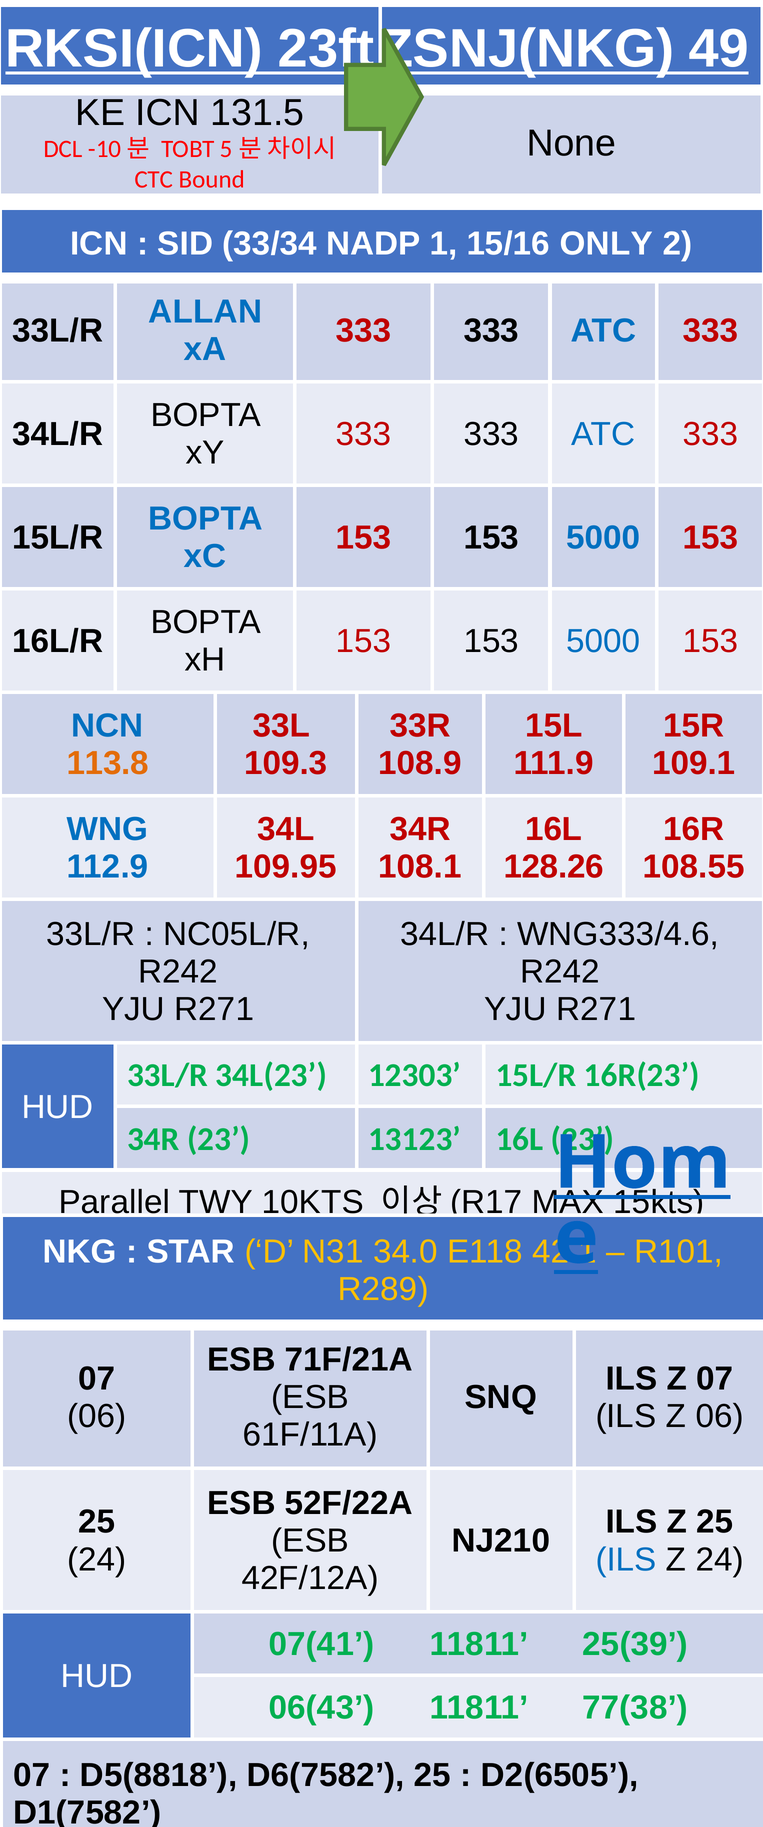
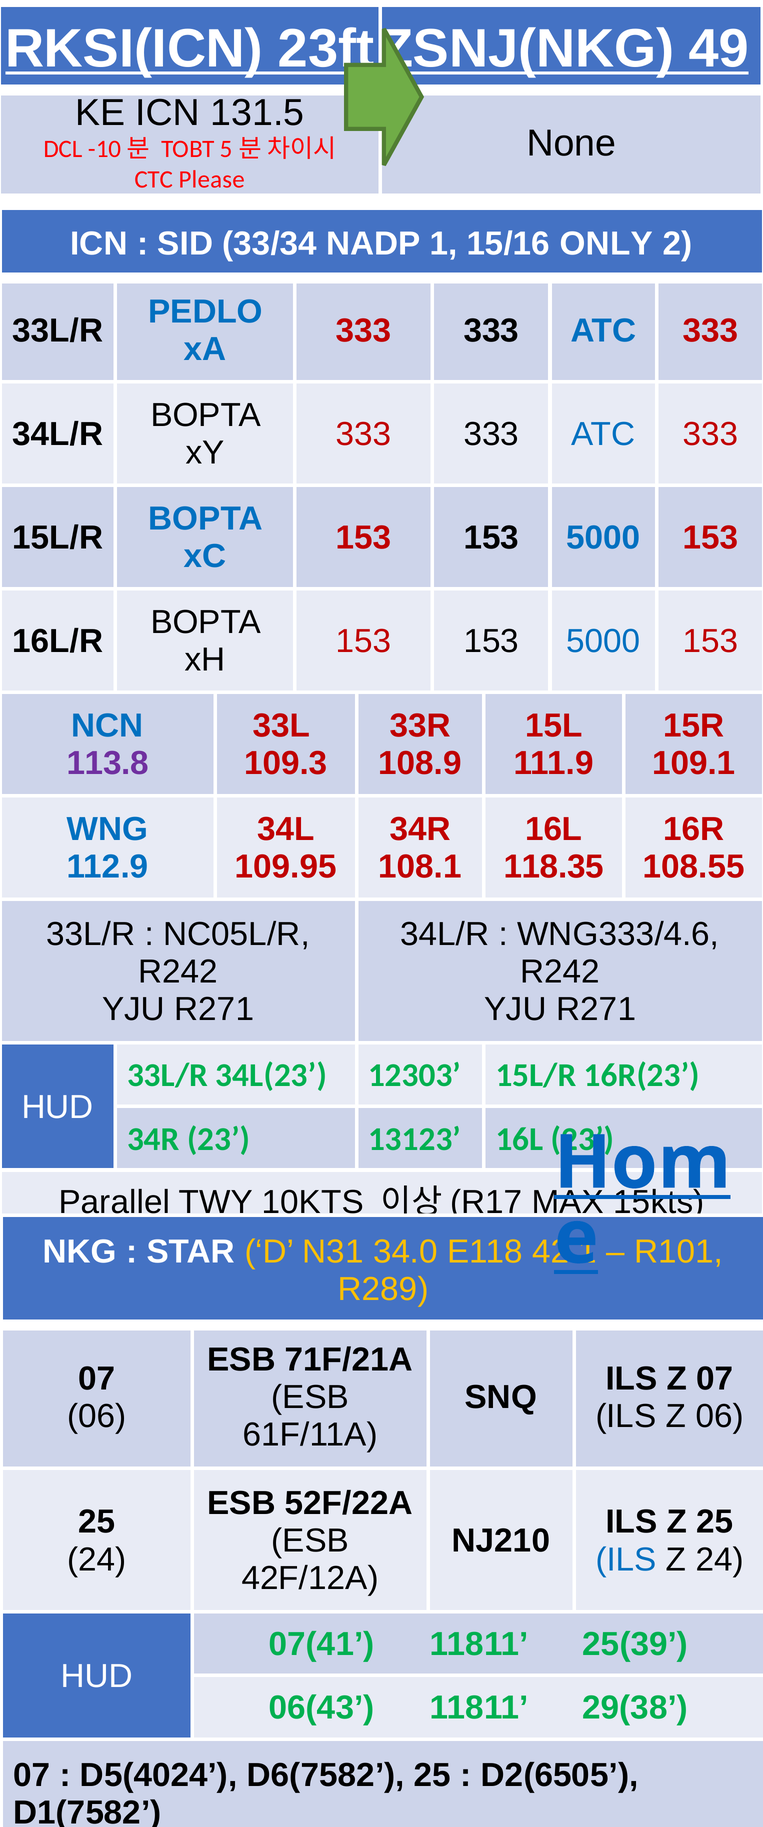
Bound: Bound -> Please
ALLAN: ALLAN -> PEDLO
113.8 colour: orange -> purple
128.26: 128.26 -> 118.35
77(38: 77(38 -> 29(38
D5(8818: D5(8818 -> D5(4024
